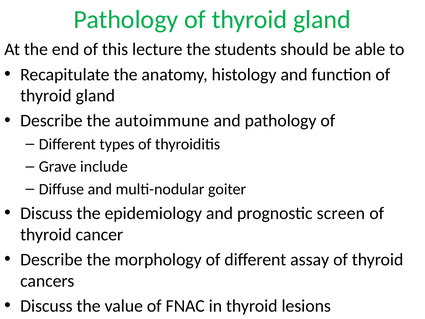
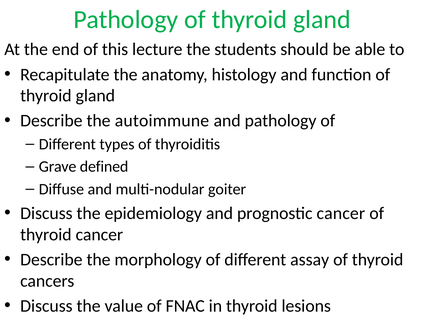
include: include -> defined
prognostic screen: screen -> cancer
